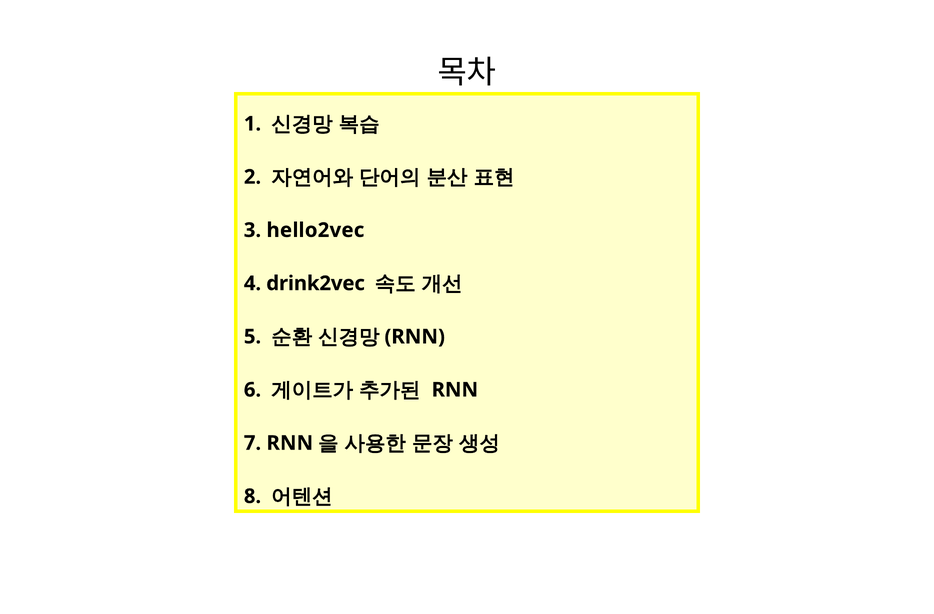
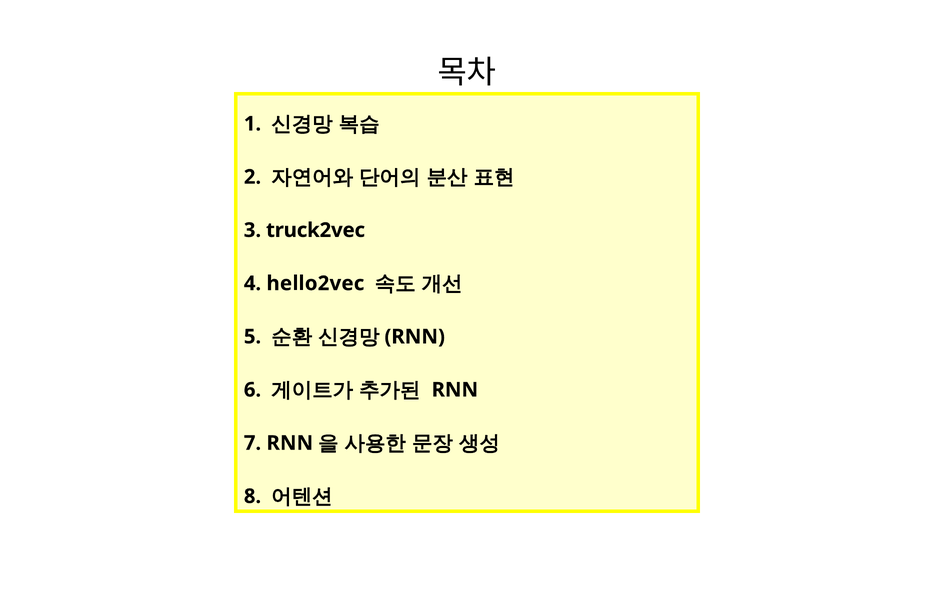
hello2vec: hello2vec -> truck2vec
drink2vec: drink2vec -> hello2vec
